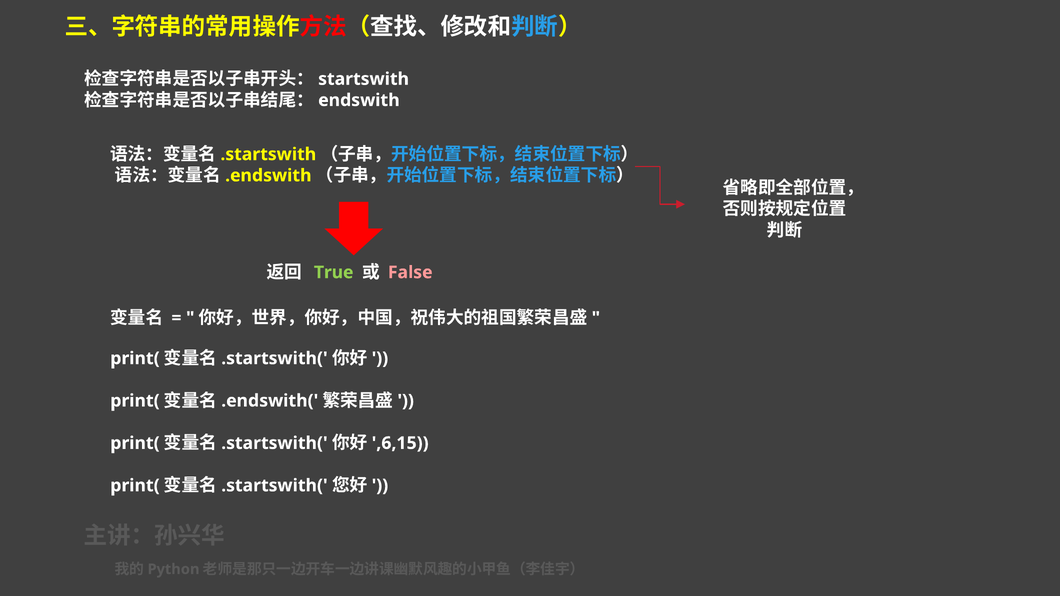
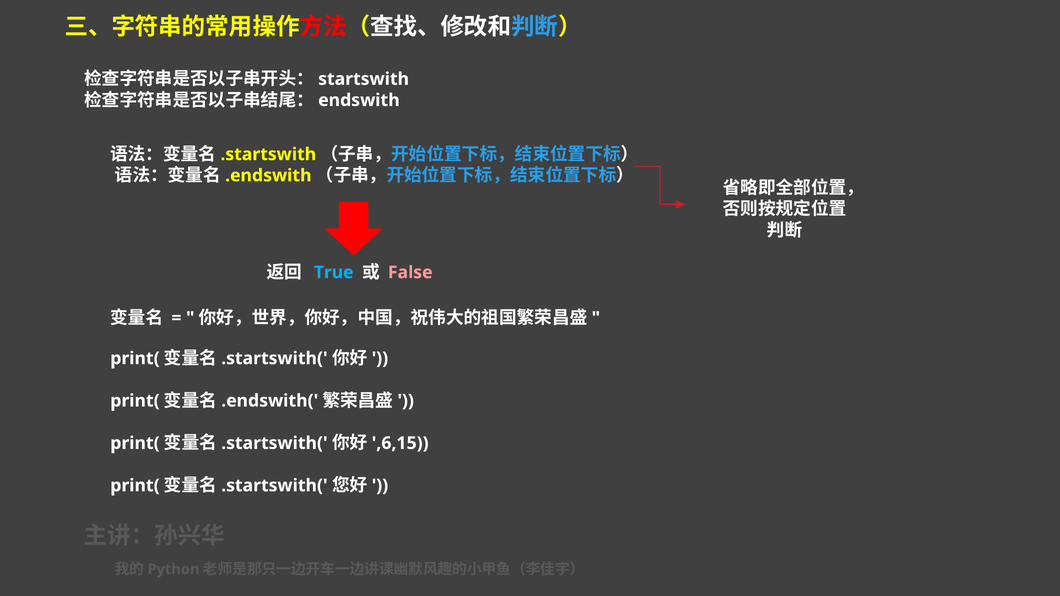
True colour: light green -> light blue
